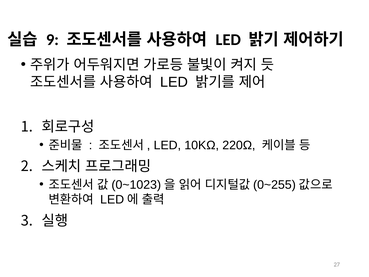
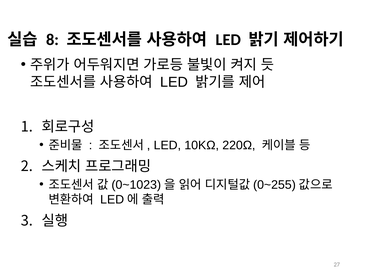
9: 9 -> 8
